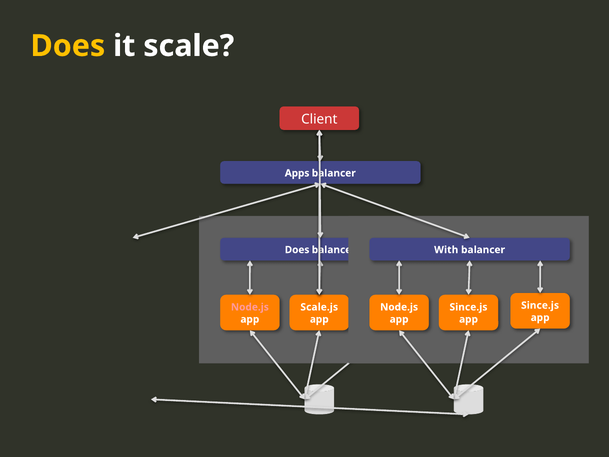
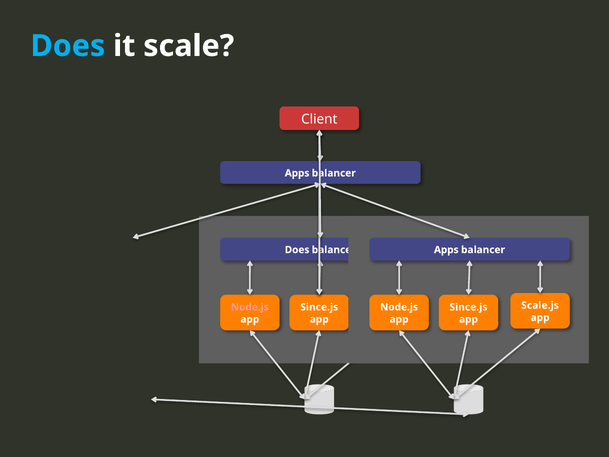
Does at (68, 46) colour: yellow -> light blue
With at (446, 250): With -> Apps
Since.js at (540, 305): Since.js -> Scale.js
Scale.js at (319, 307): Scale.js -> Since.js
